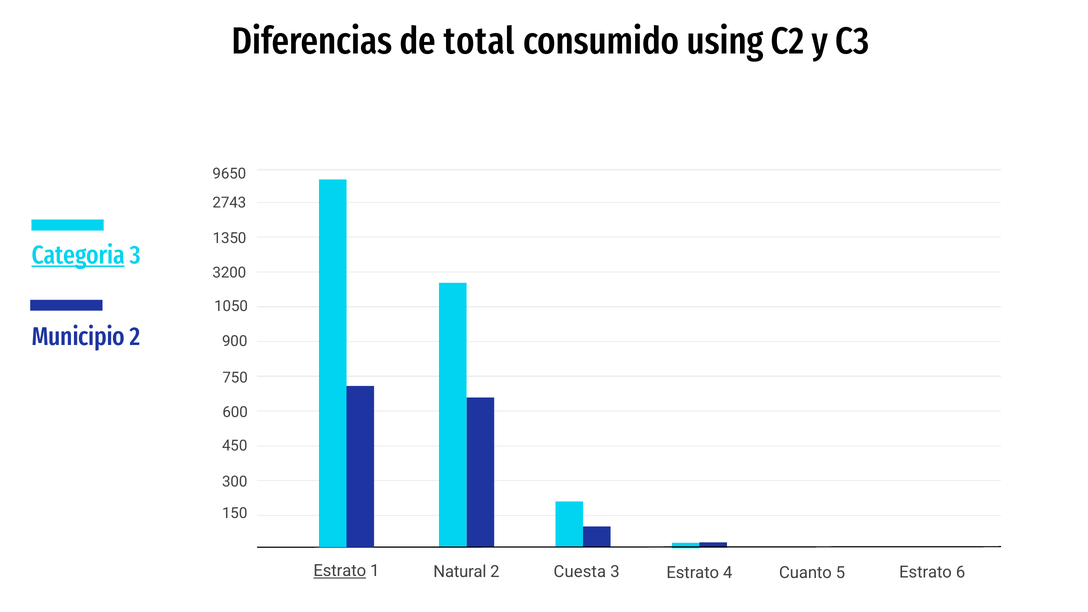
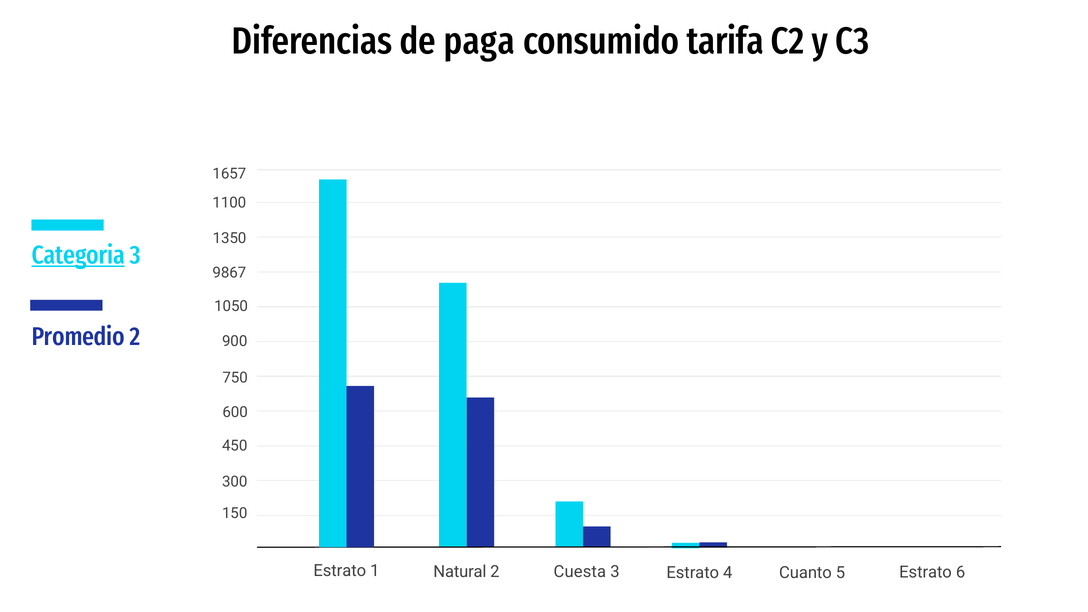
total: total -> paga
using: using -> tarifa
9650: 9650 -> 1657
2743: 2743 -> 1100
3200: 3200 -> 9867
Municipio: Municipio -> Promedio
Estrato at (340, 571) underline: present -> none
